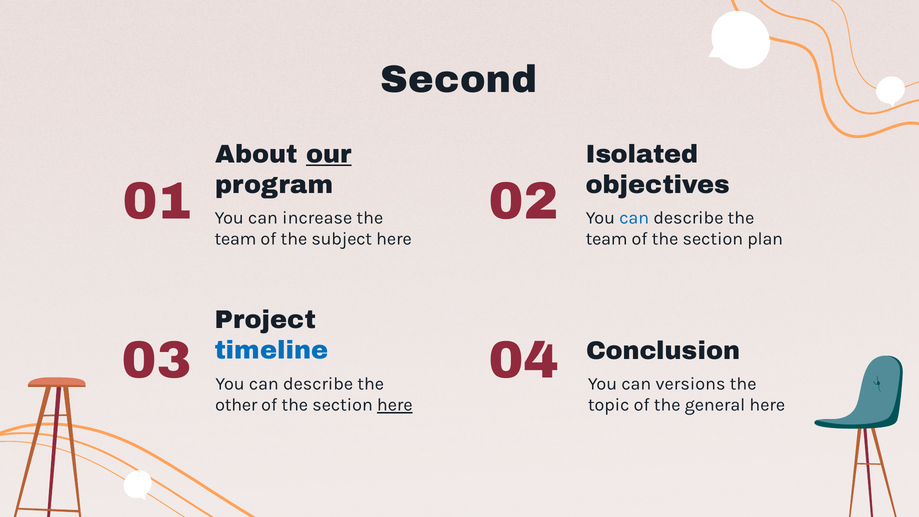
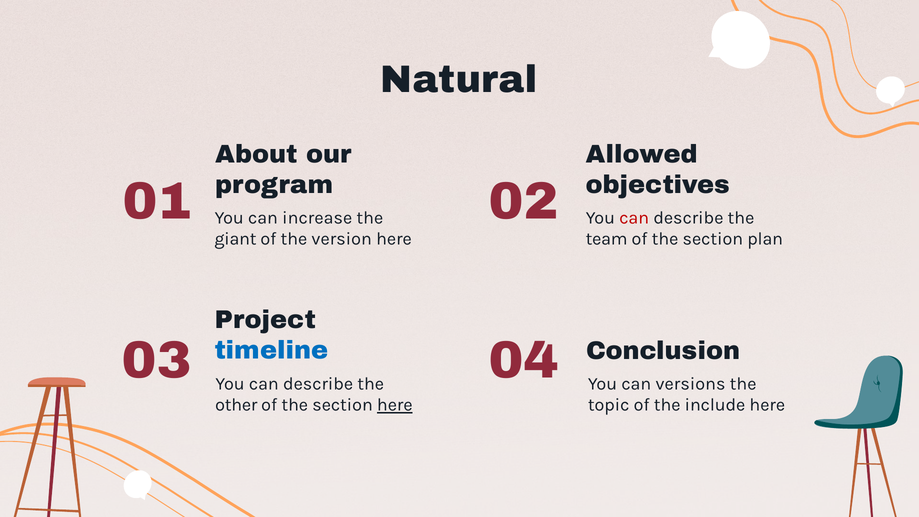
Second: Second -> Natural
our underline: present -> none
Isolated: Isolated -> Allowed
can at (634, 218) colour: blue -> red
team at (235, 239): team -> giant
subject: subject -> version
general: general -> include
